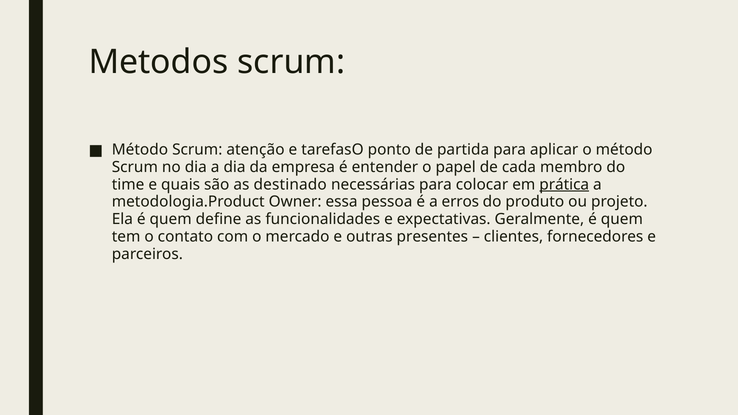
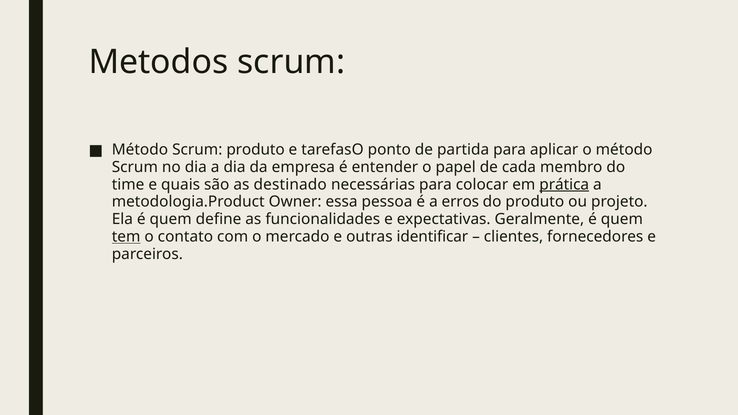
Scrum atenção: atenção -> produto
tem underline: none -> present
presentes: presentes -> identificar
